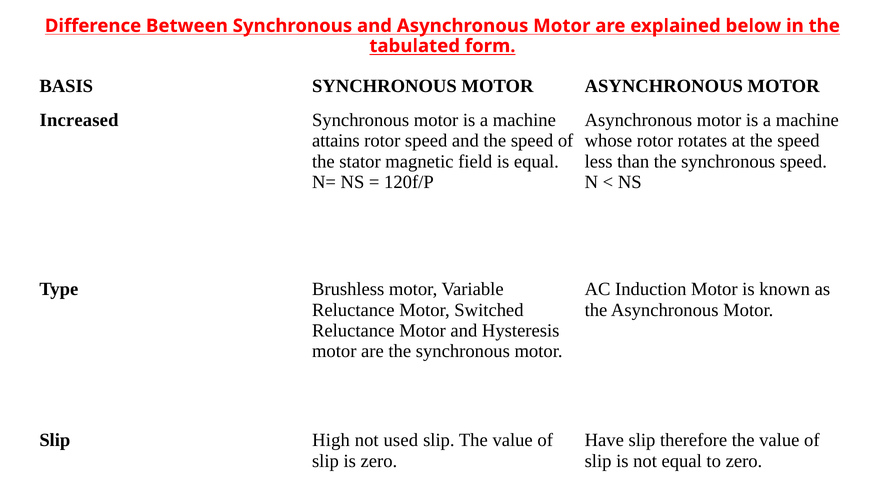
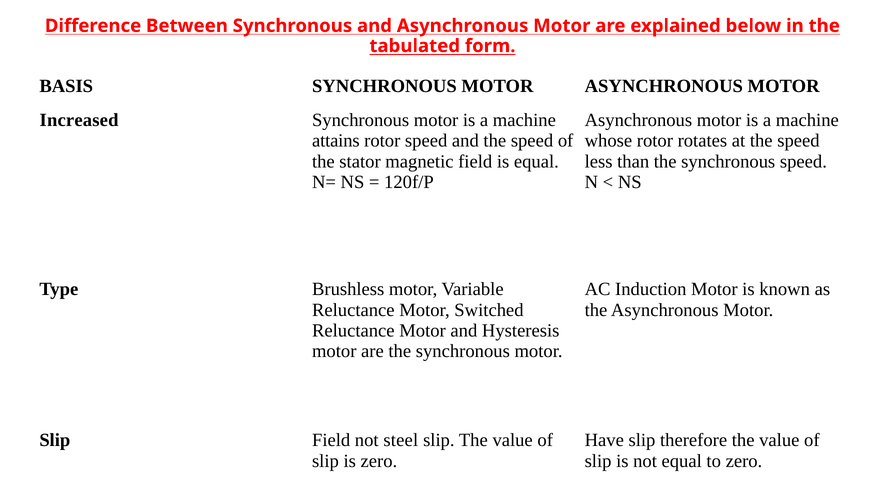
Slip High: High -> Field
used: used -> steel
